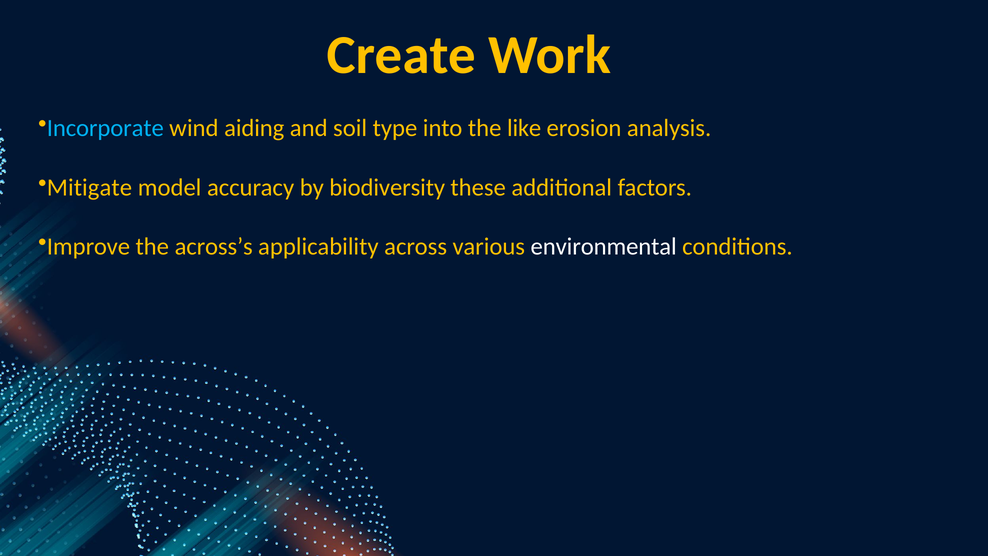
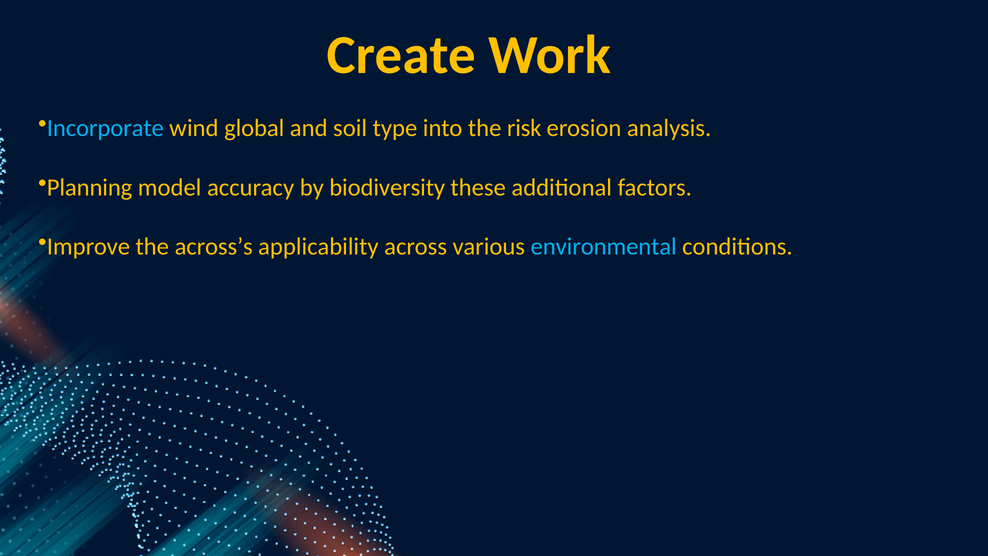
aiding: aiding -> global
like: like -> risk
Mitigate: Mitigate -> Planning
environmental colour: white -> light blue
